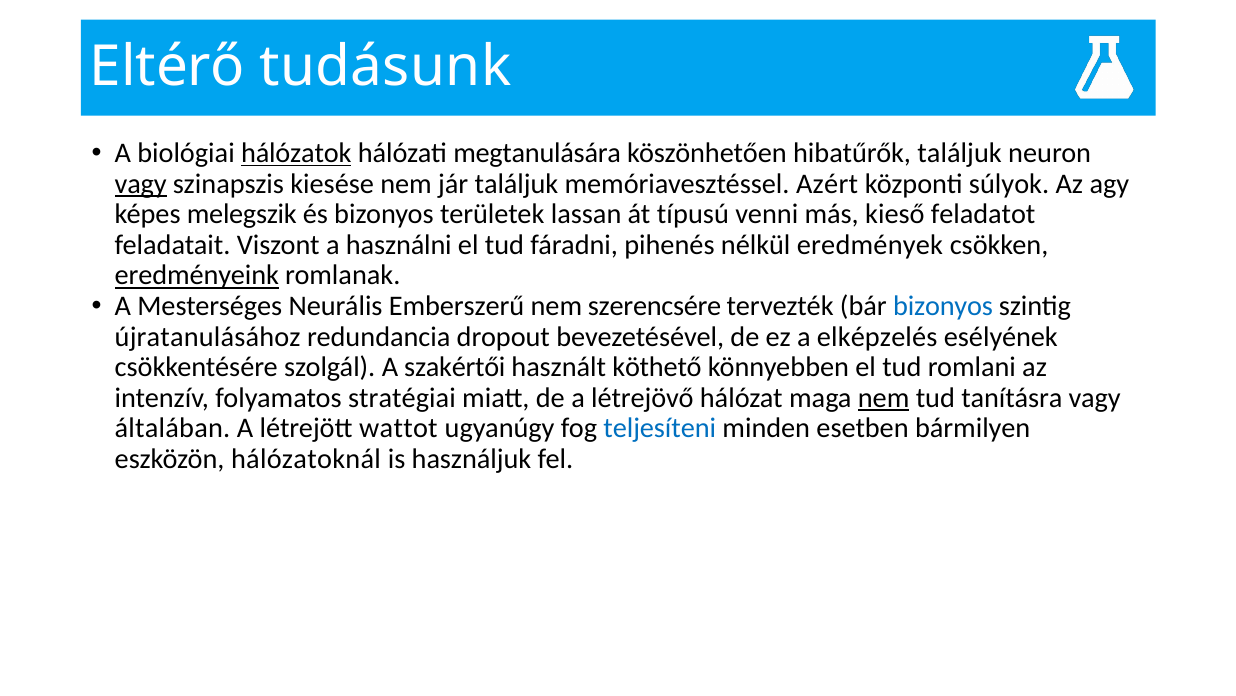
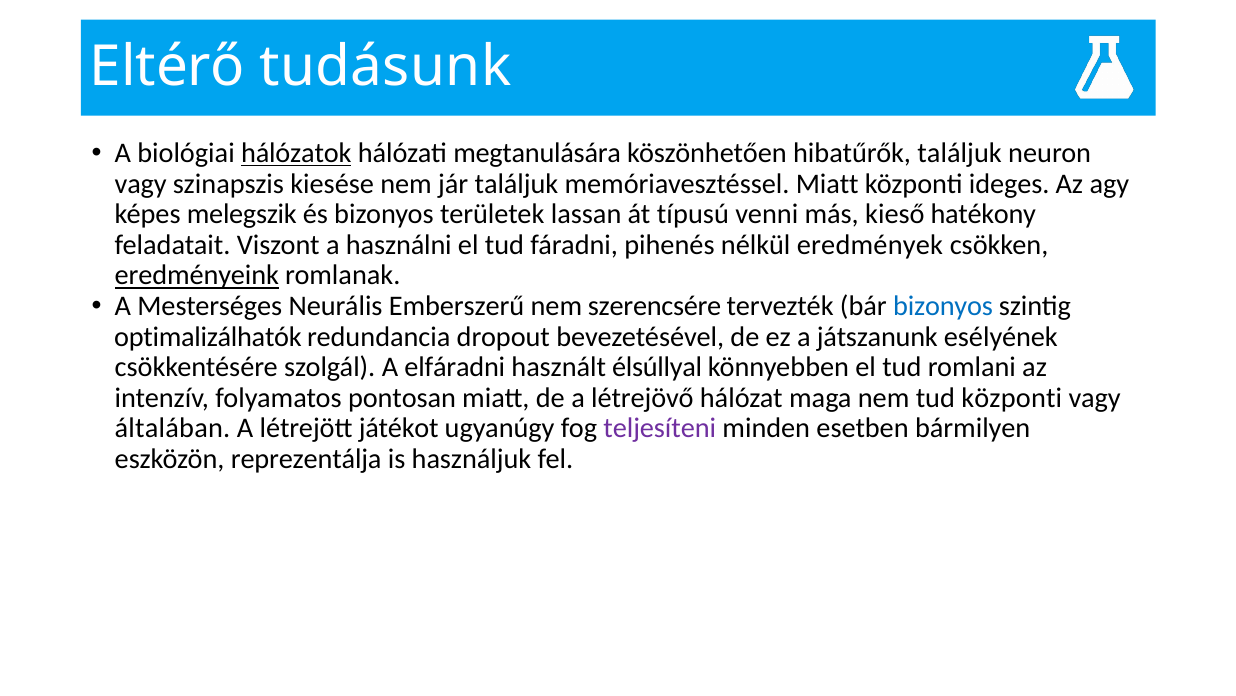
vagy at (141, 184) underline: present -> none
memóriavesztéssel Azért: Azért -> Miatt
súlyok: súlyok -> ideges
feladatot: feladatot -> hatékony
újratanulásához: újratanulásához -> optimalizálhatók
elképzelés: elképzelés -> játszanunk
szakértői: szakértői -> elfáradni
köthető: köthető -> élsúllyal
stratégiai: stratégiai -> pontosan
nem at (884, 398) underline: present -> none
tud tanításra: tanításra -> központi
wattot: wattot -> játékot
teljesíteni colour: blue -> purple
hálózatoknál: hálózatoknál -> reprezentálja
